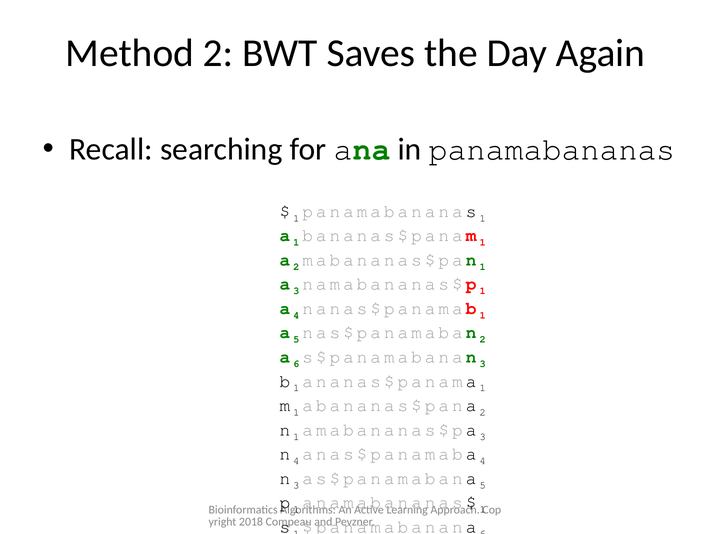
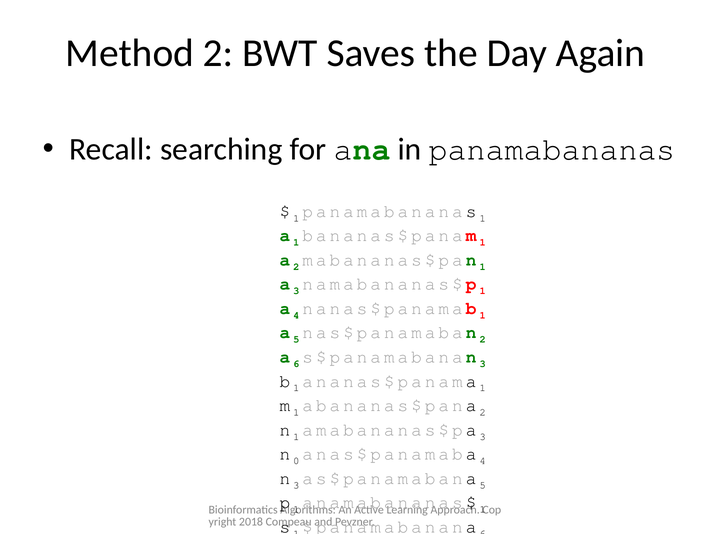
4 at (296, 460): 4 -> 0
